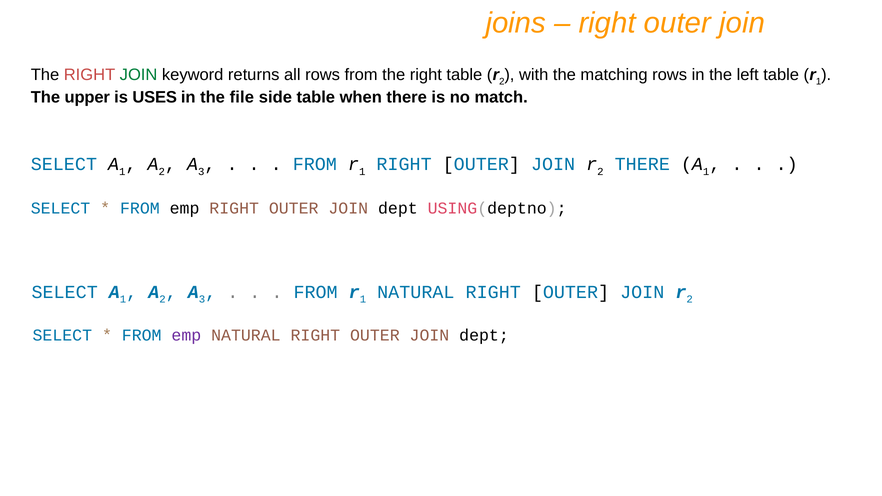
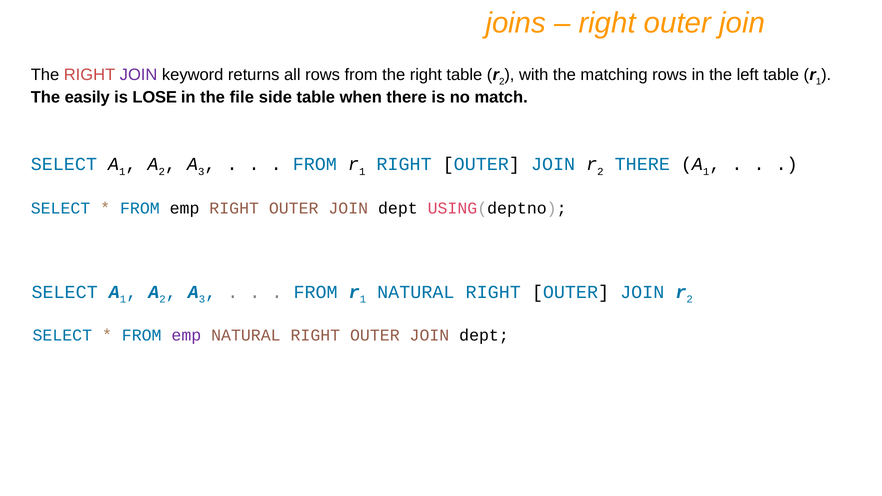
JOIN at (139, 75) colour: green -> purple
upper: upper -> easily
USES: USES -> LOSE
